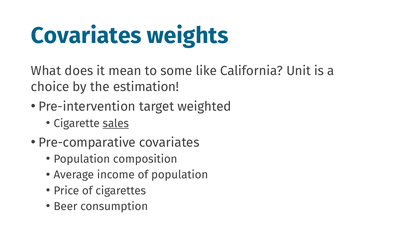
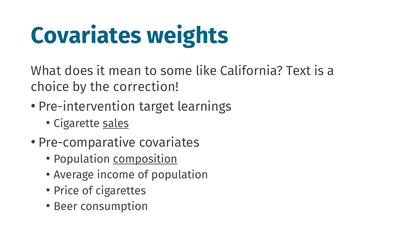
Unit: Unit -> Text
estimation: estimation -> correction
weighted: weighted -> learnings
composition underline: none -> present
